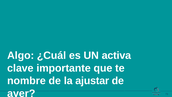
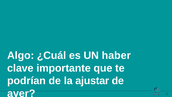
activa: activa -> haber
nombre: nombre -> podrían
